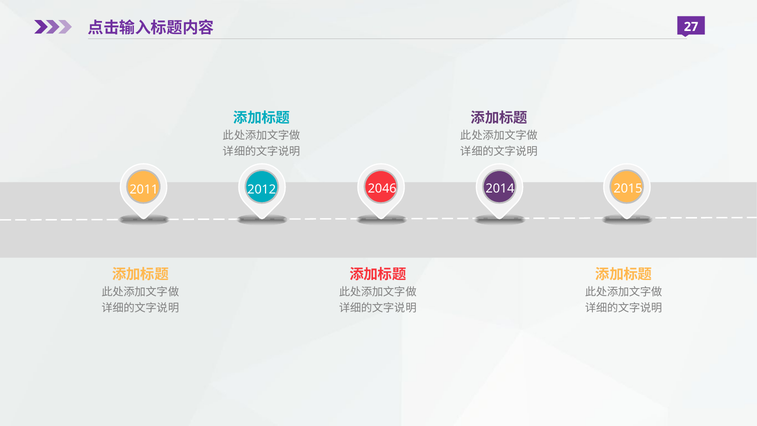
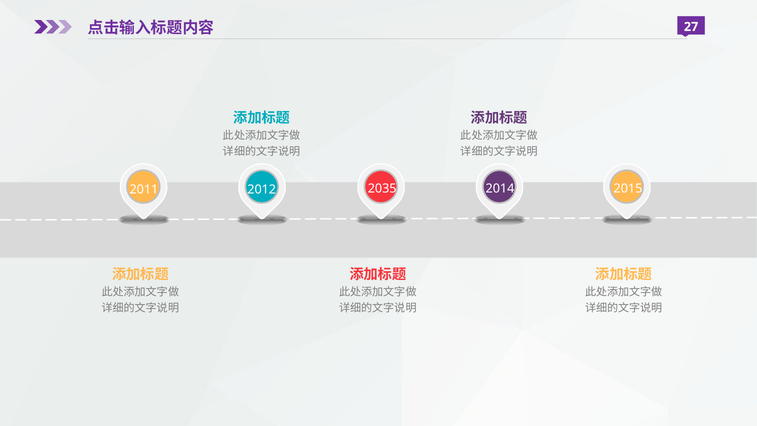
2046: 2046 -> 2035
